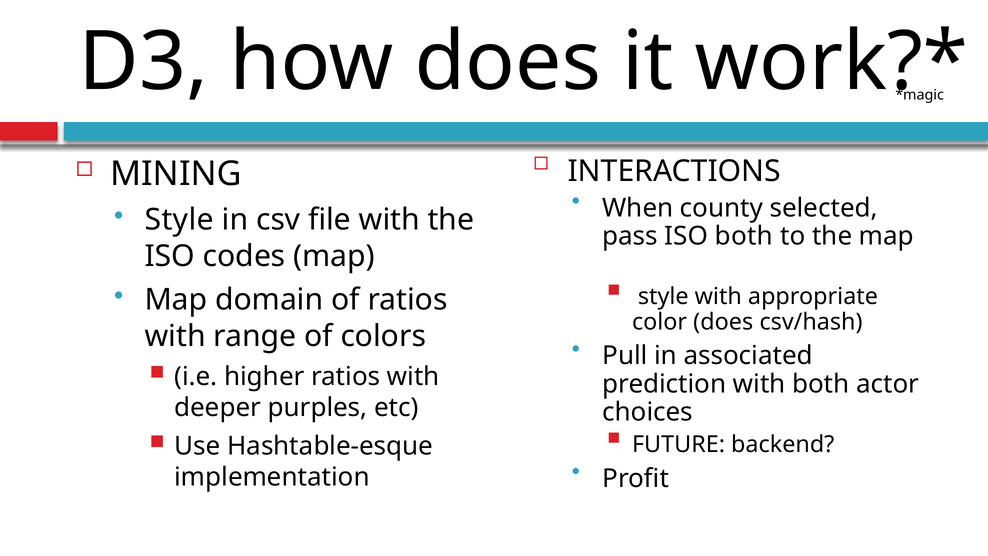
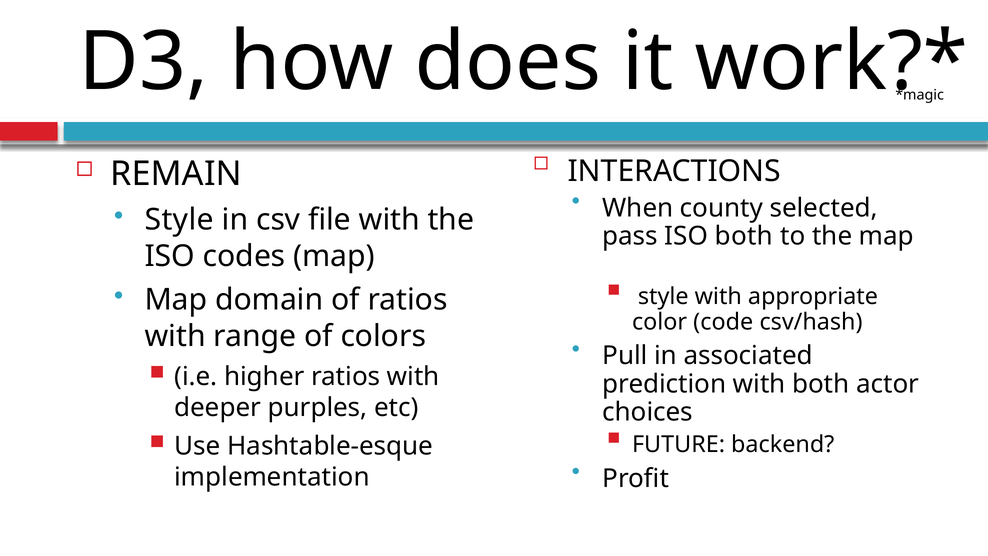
MINING: MINING -> REMAIN
color does: does -> code
